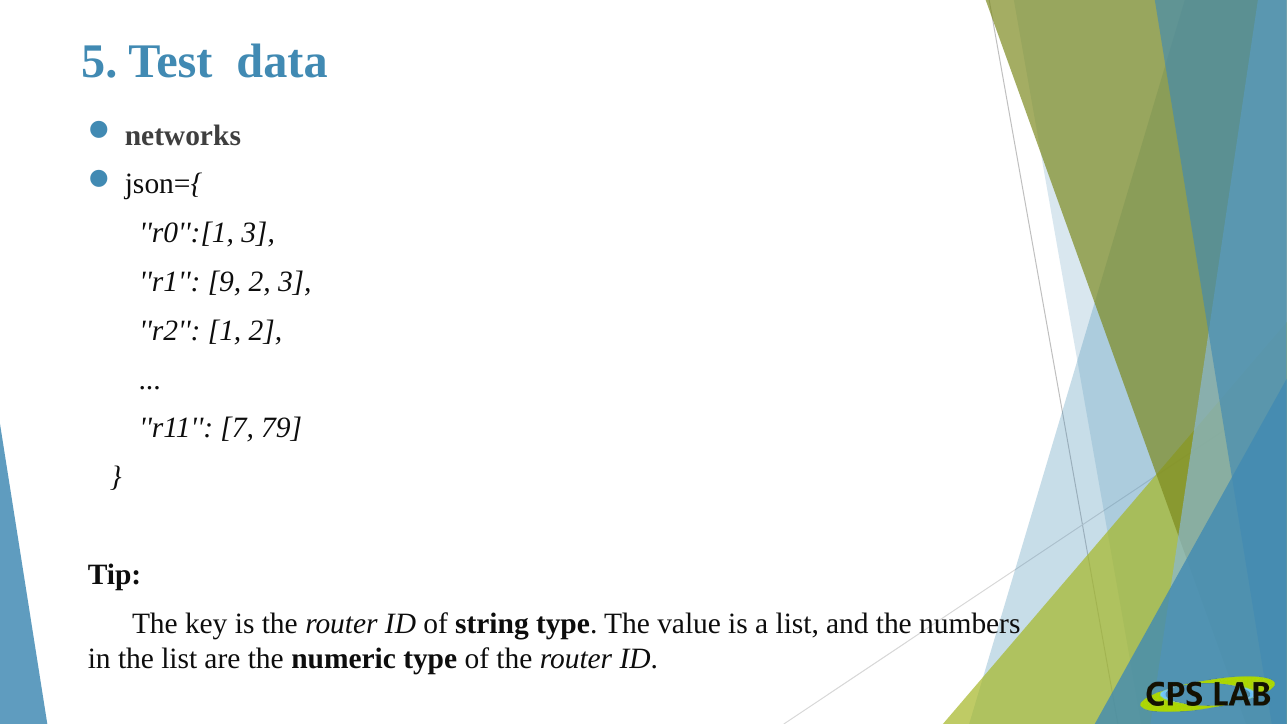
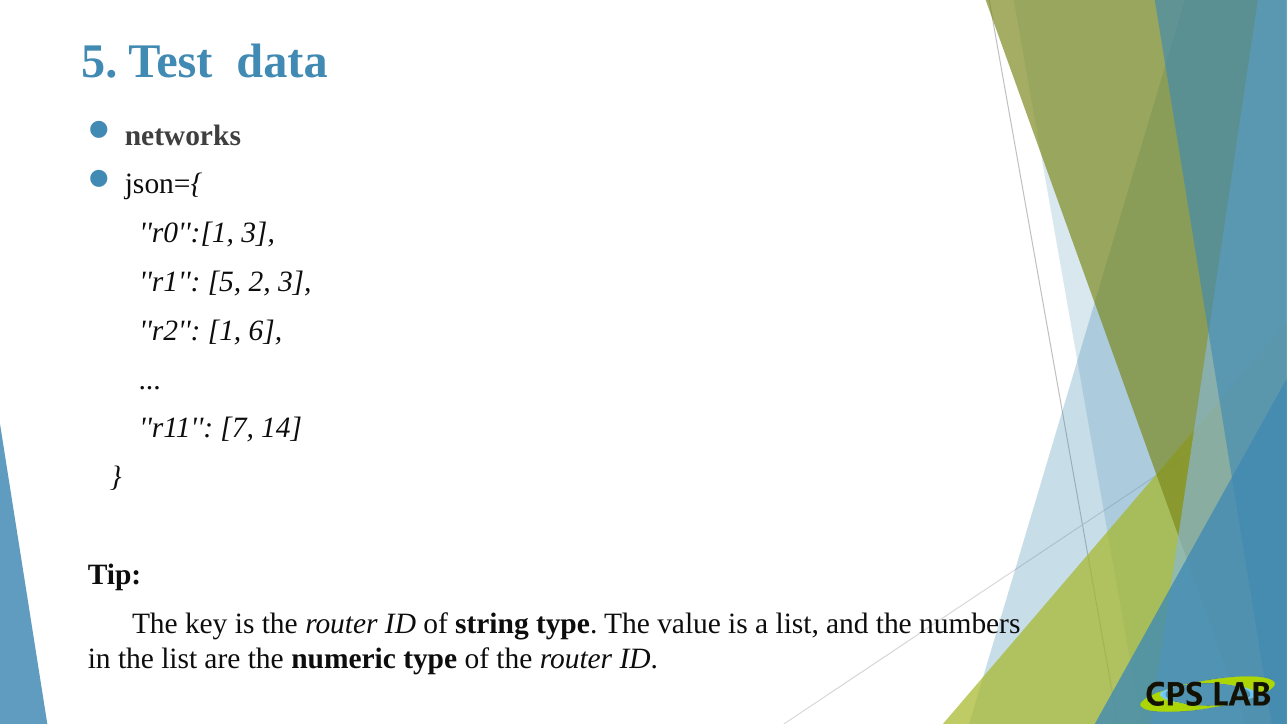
r1 9: 9 -> 5
1 2: 2 -> 6
79: 79 -> 14
